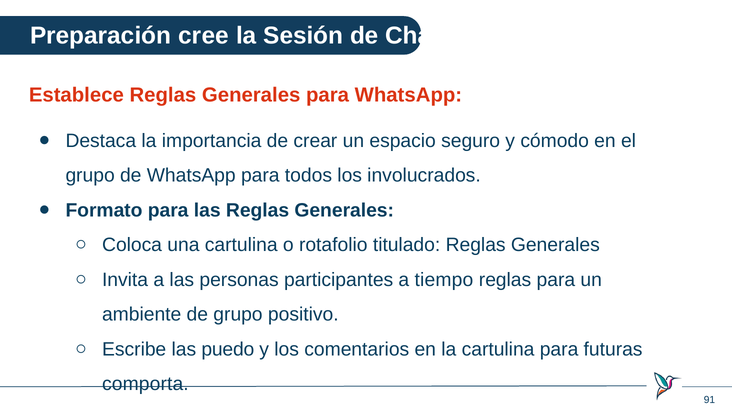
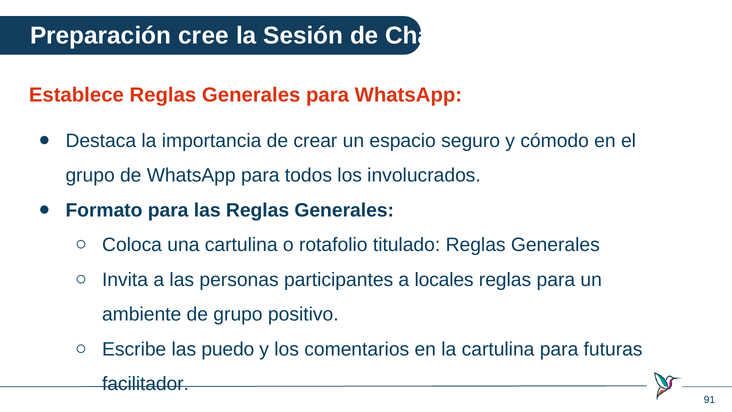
tiempo: tiempo -> locales
comporta: comporta -> facilitador
